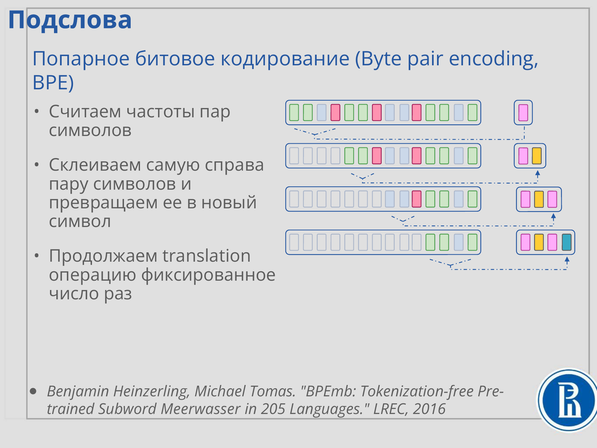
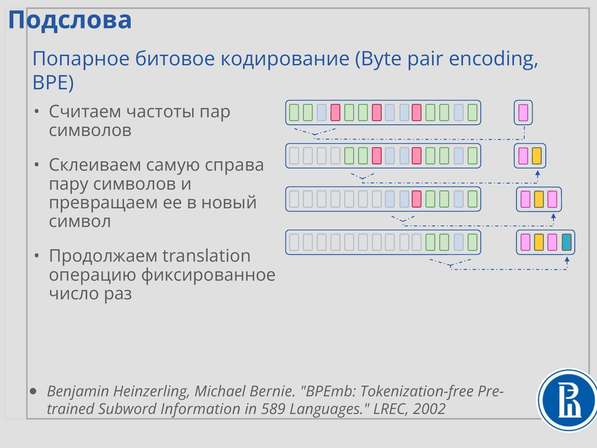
Tomas: Tomas -> Bernie
Meerwasser: Meerwasser -> Information
205: 205 -> 589
2016: 2016 -> 2002
